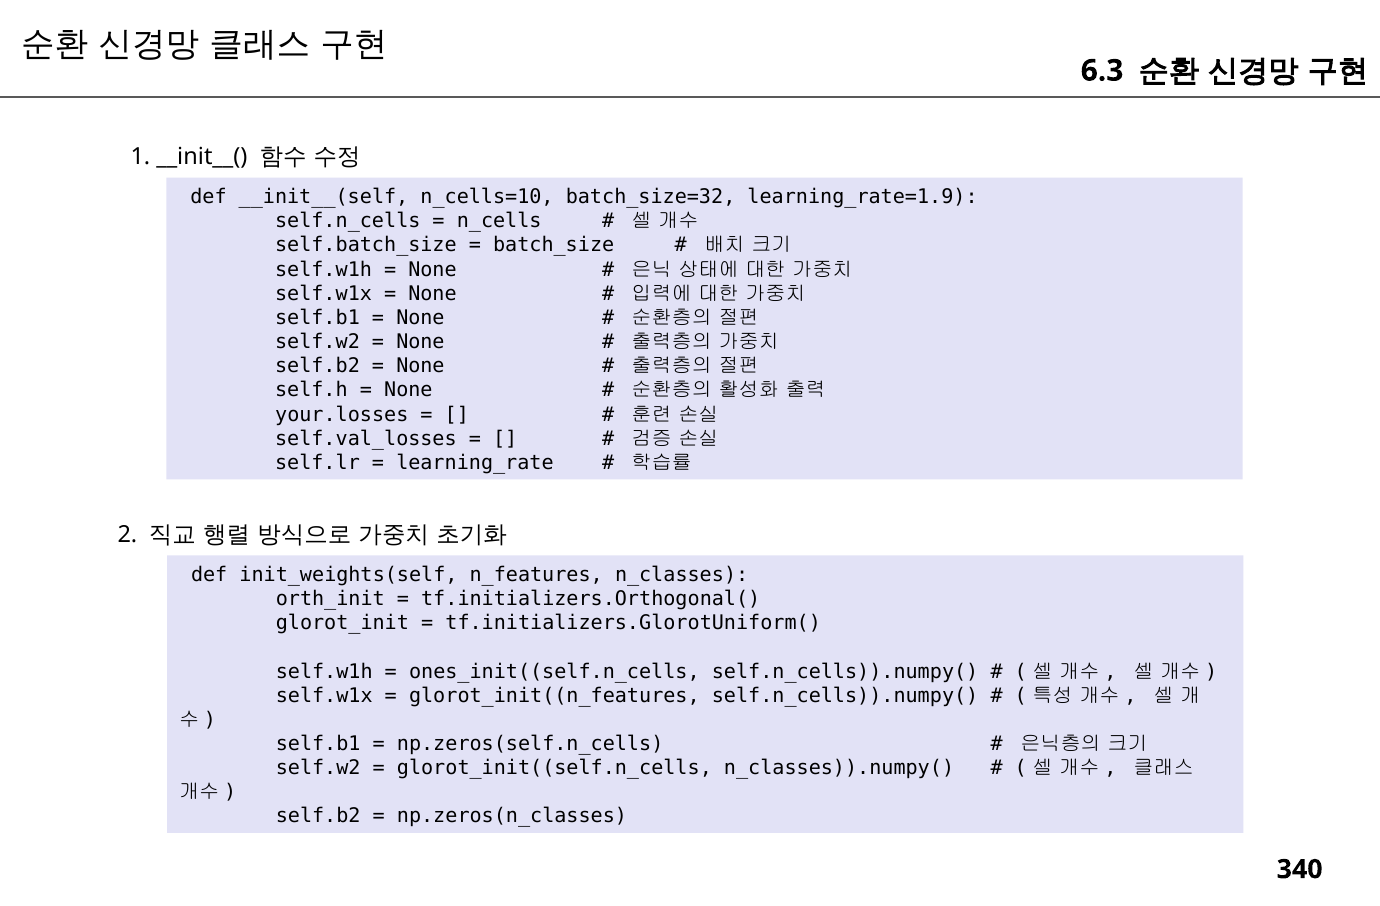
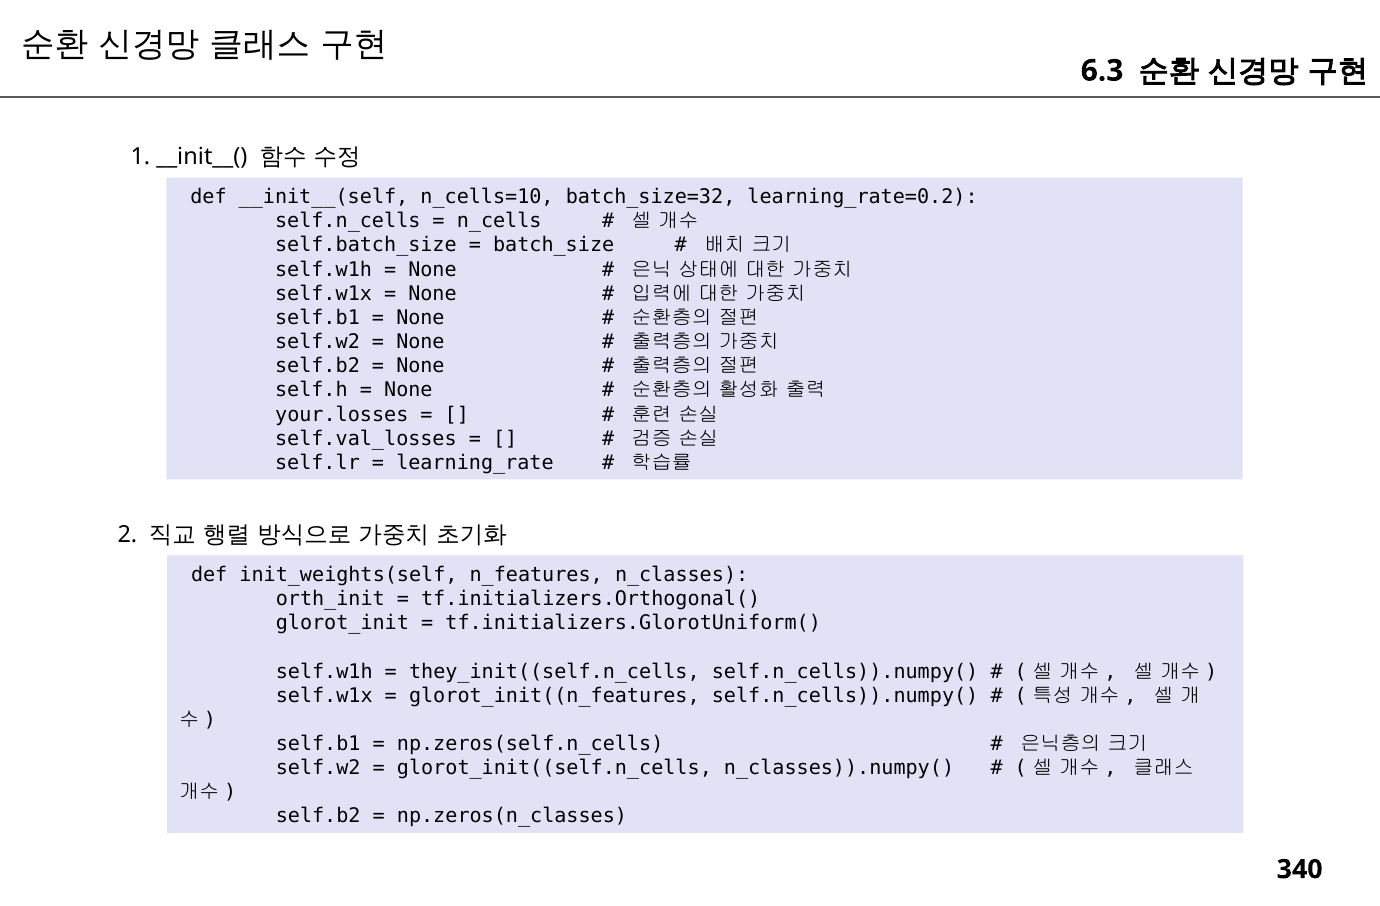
learning_rate=1.9: learning_rate=1.9 -> learning_rate=0.2
ones_init((self.n_cells: ones_init((self.n_cells -> they_init((self.n_cells
